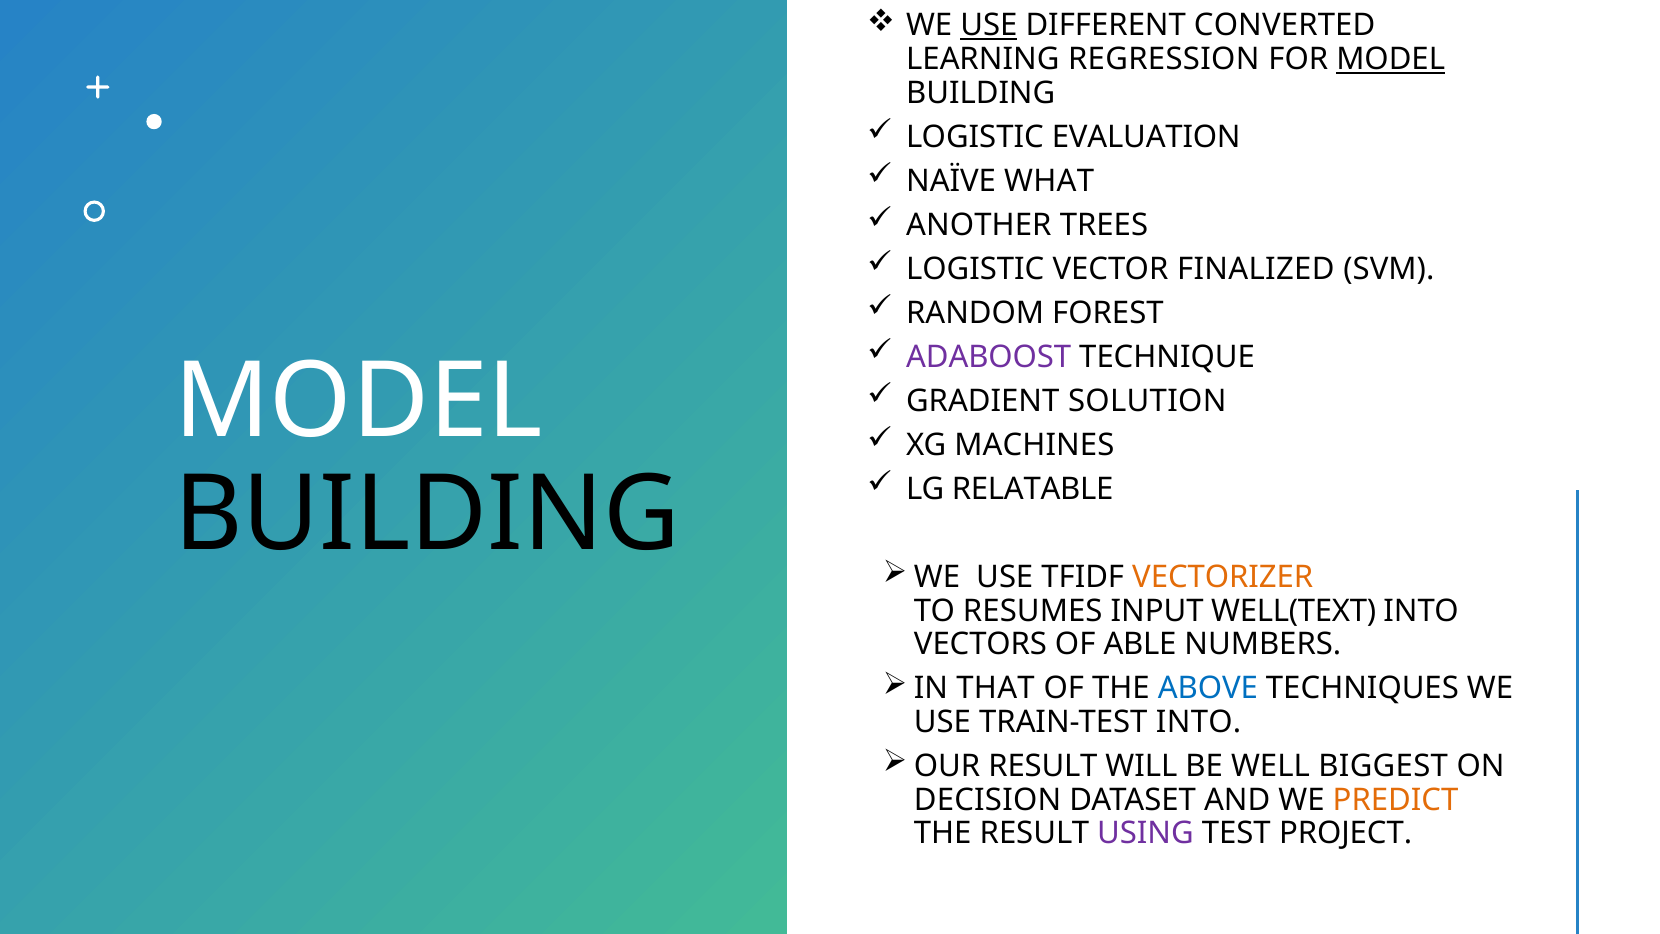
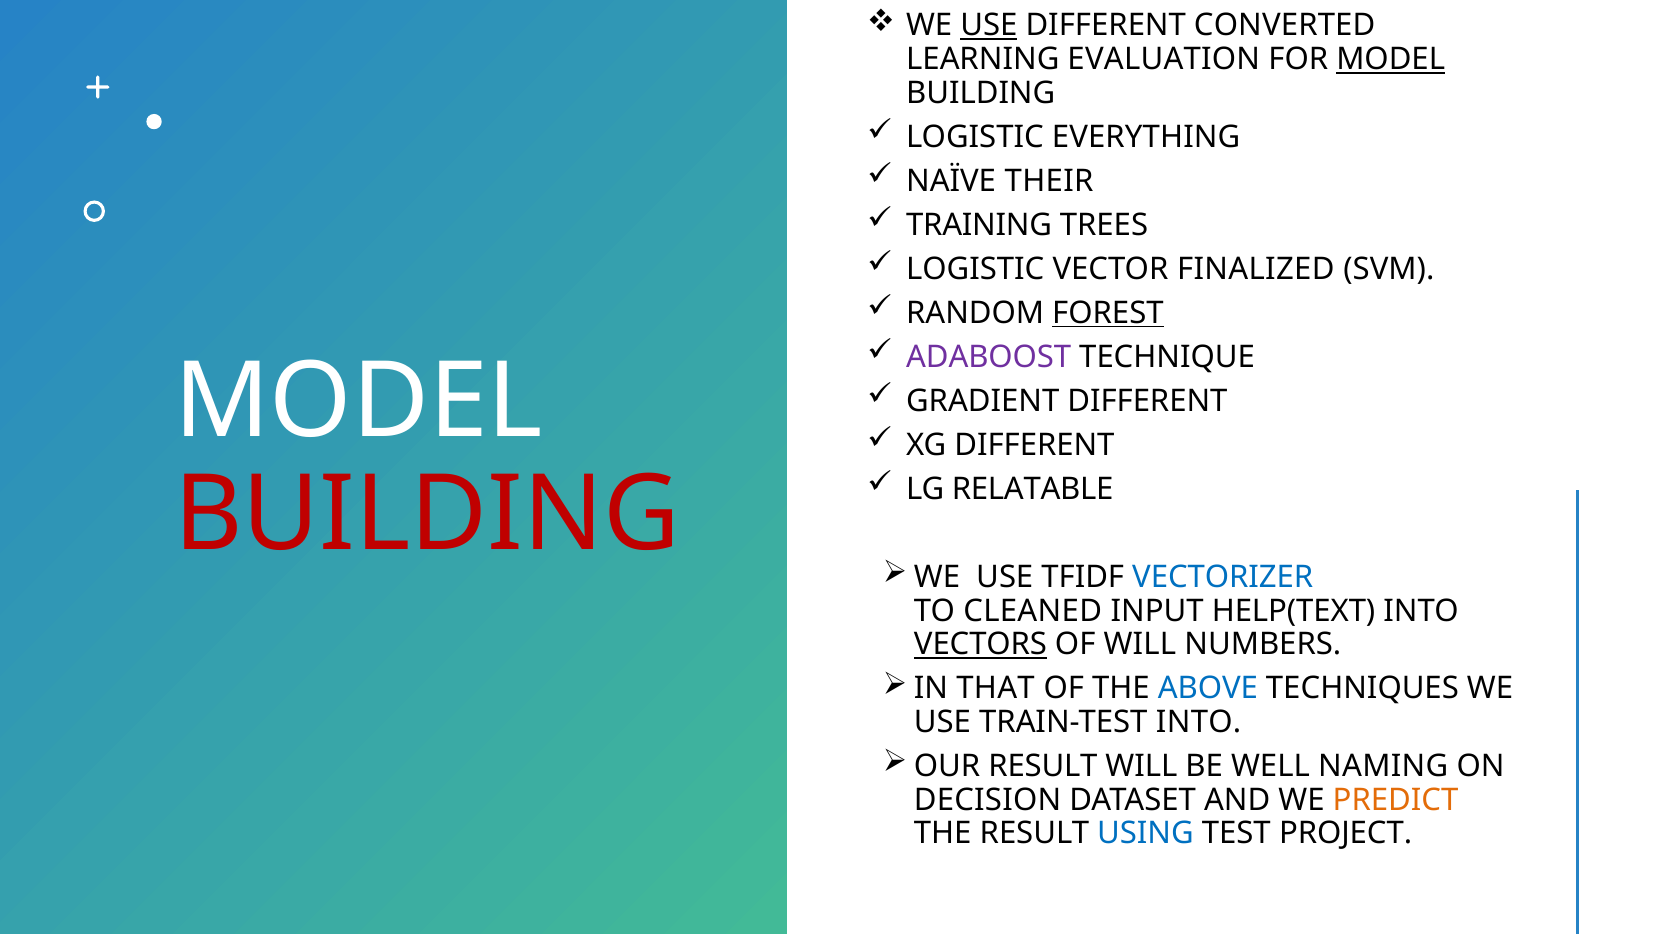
REGRESSION: REGRESSION -> EVALUATION
EVALUATION: EVALUATION -> EVERYTHING
WHAT: WHAT -> THEIR
ANOTHER: ANOTHER -> TRAINING
FOREST underline: none -> present
GRADIENT SOLUTION: SOLUTION -> DIFFERENT
XG MACHINES: MACHINES -> DIFFERENT
BUILDING at (427, 515) colour: black -> red
VECTORIZER colour: orange -> blue
RESUMES: RESUMES -> CLEANED
WELL(TEXT: WELL(TEXT -> HELP(TEXT
VECTORS underline: none -> present
OF ABLE: ABLE -> WILL
BIGGEST: BIGGEST -> NAMING
USING colour: purple -> blue
